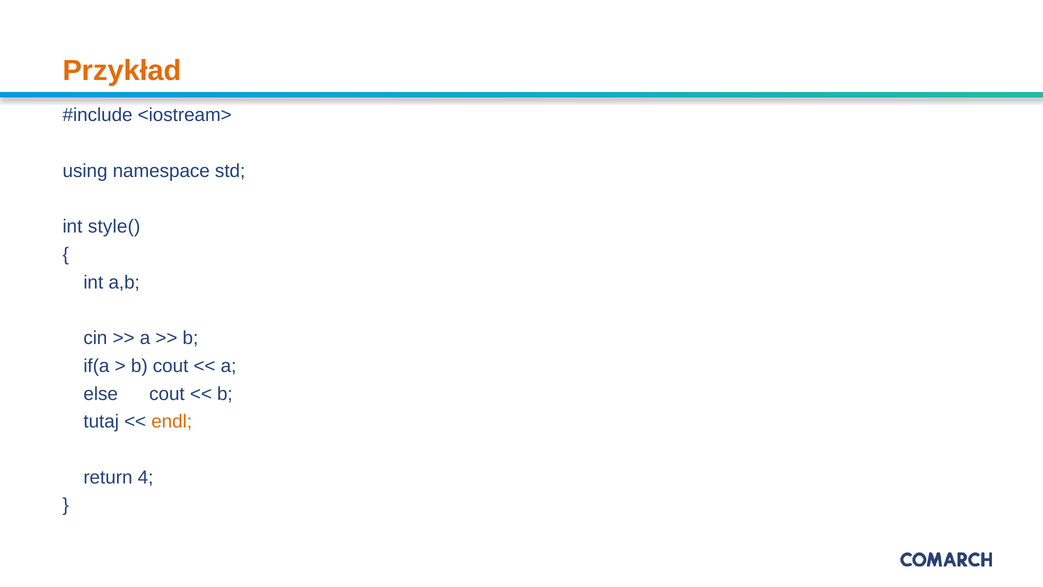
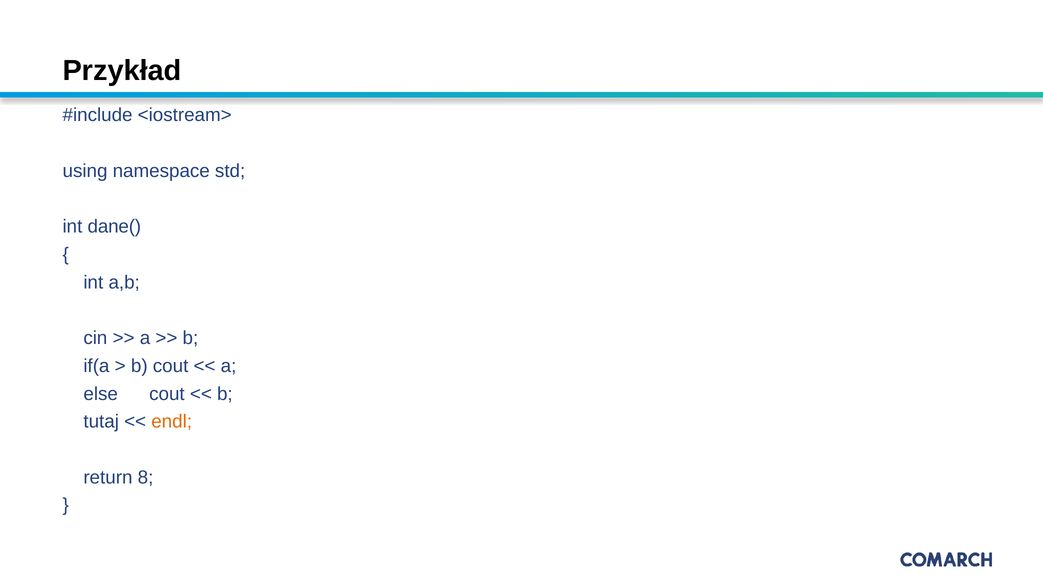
Przykład colour: orange -> black
style(: style( -> dane(
4: 4 -> 8
